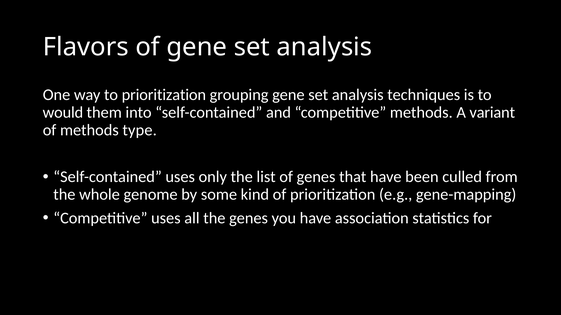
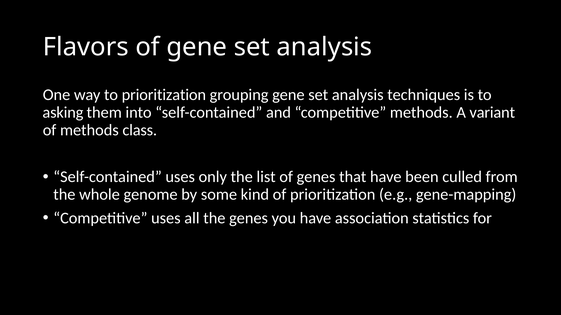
would: would -> asking
type: type -> class
